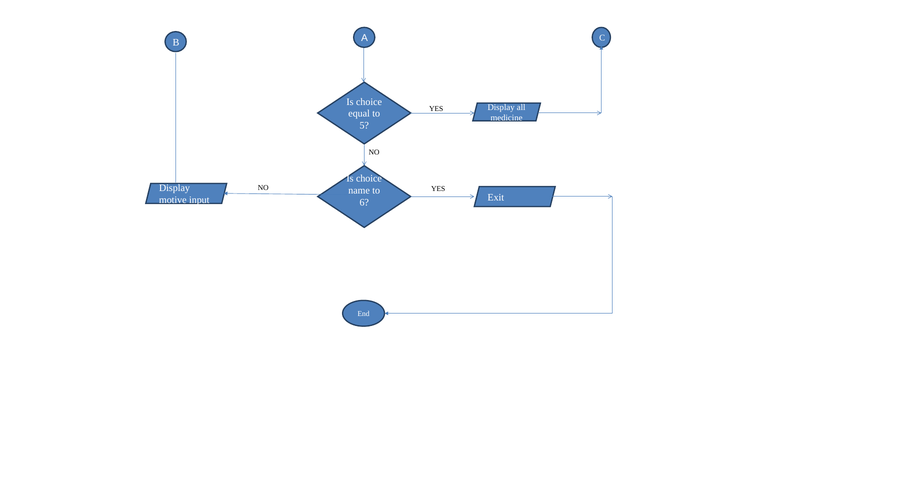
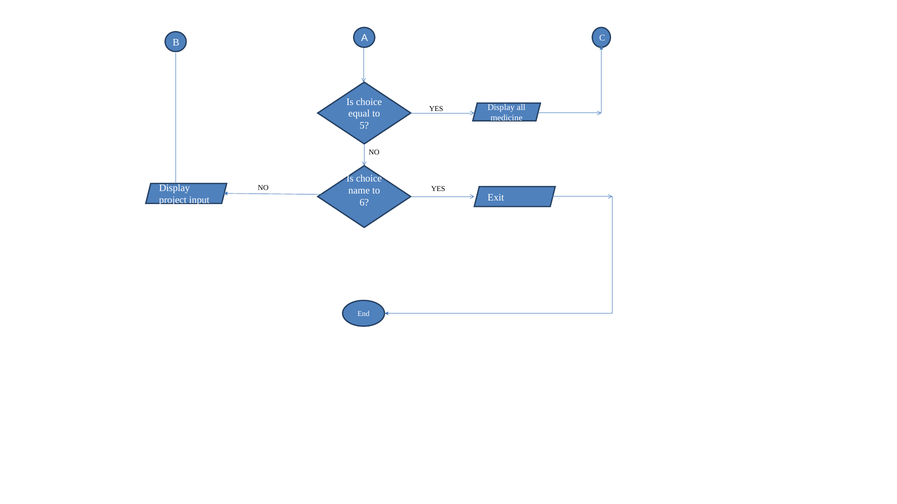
motive: motive -> project
